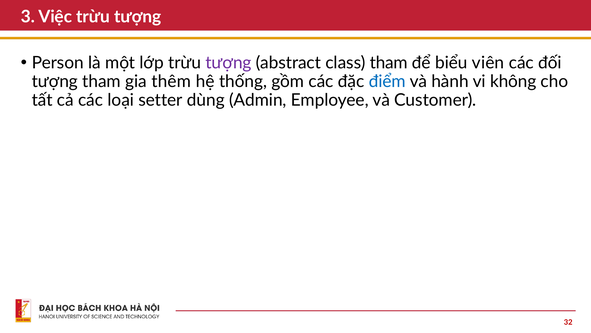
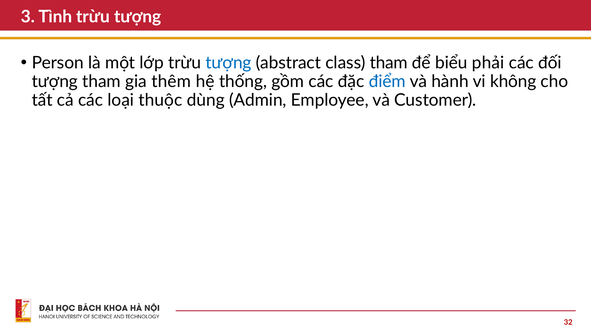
Việc: Việc -> Tình
tượng at (229, 63) colour: purple -> blue
viên: viên -> phải
setter: setter -> thuộc
